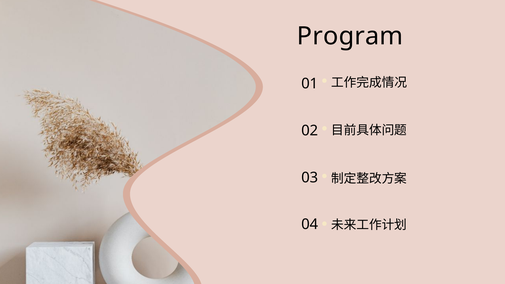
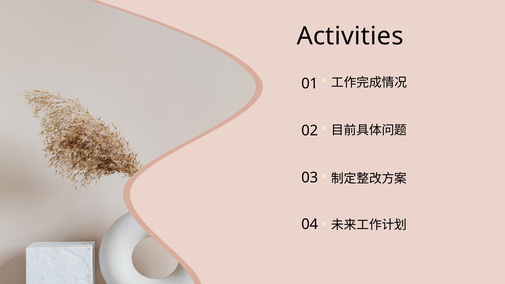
Program: Program -> Activities
